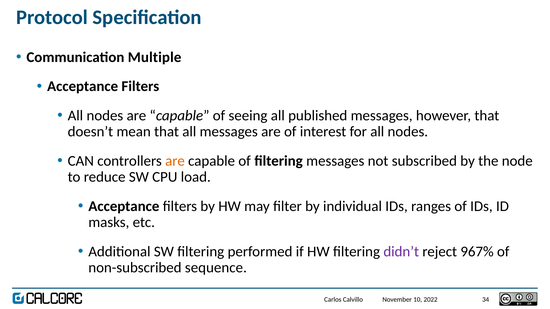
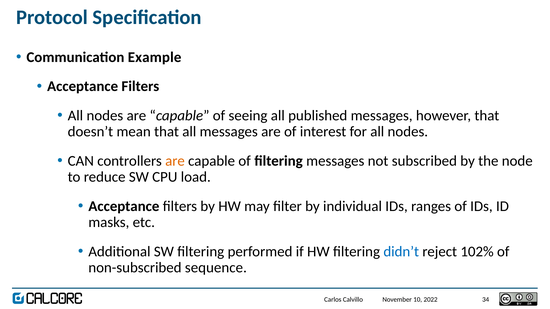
Multiple: Multiple -> Example
didn’t colour: purple -> blue
967%: 967% -> 102%
